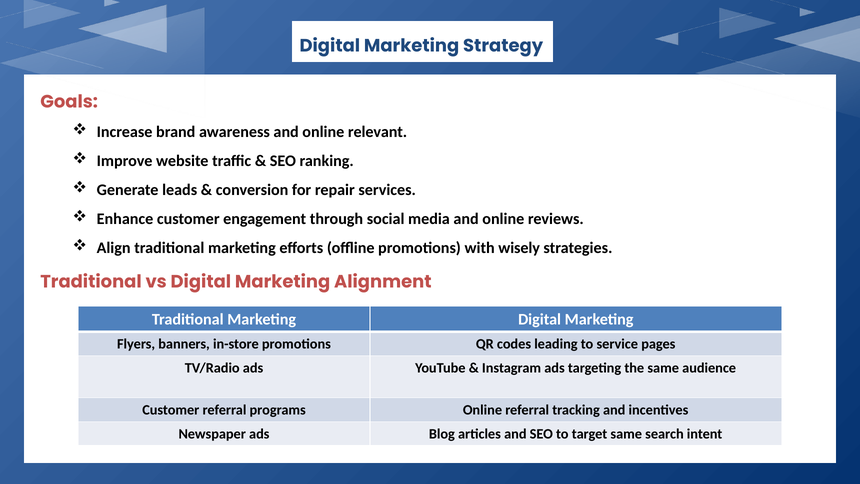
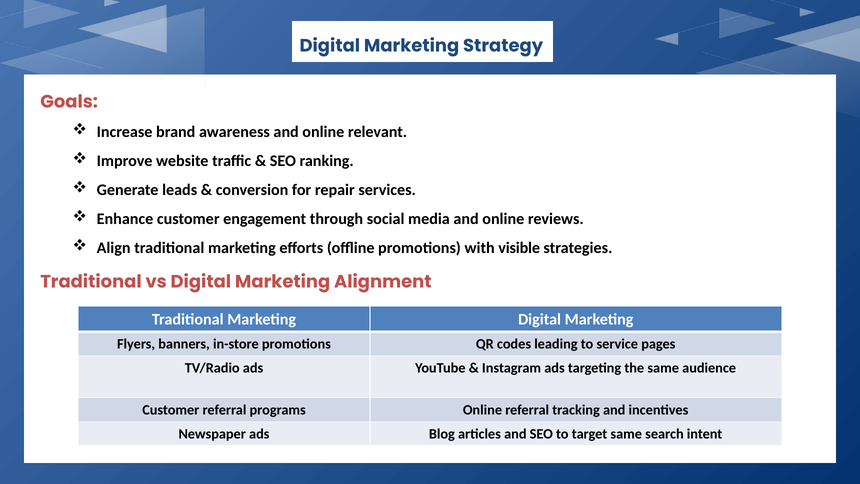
wisely: wisely -> visible
